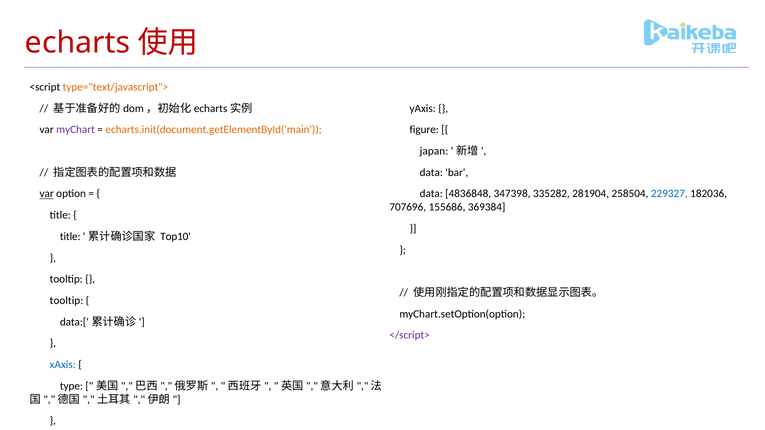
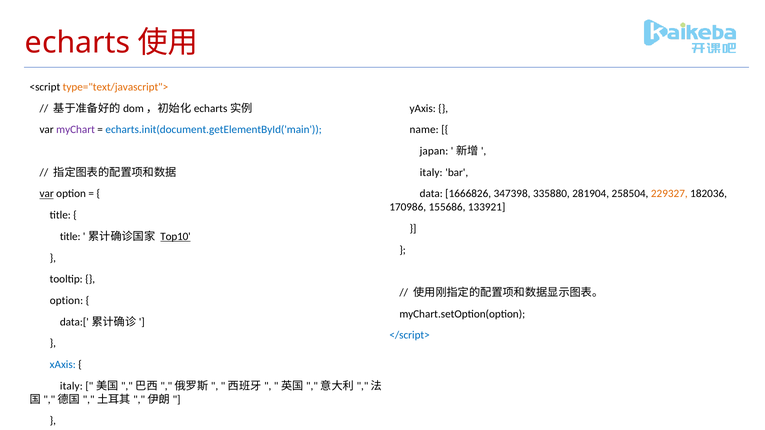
echarts.init(document.getElementById('main colour: orange -> blue
figure: figure -> name
data at (431, 173): data -> italy
4836848: 4836848 -> 1666826
335282: 335282 -> 335880
229327 colour: blue -> orange
707696: 707696 -> 170986
369384: 369384 -> 133921
Top10 underline: none -> present
tooltip at (66, 301): tooltip -> option
</script> colour: purple -> blue
type at (71, 386): type -> italy
